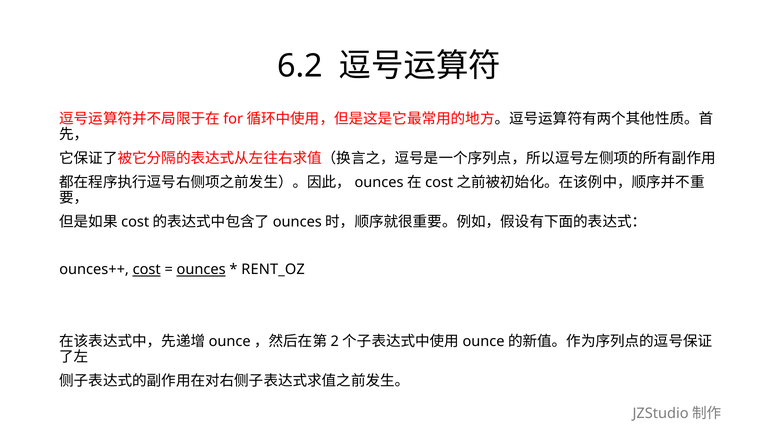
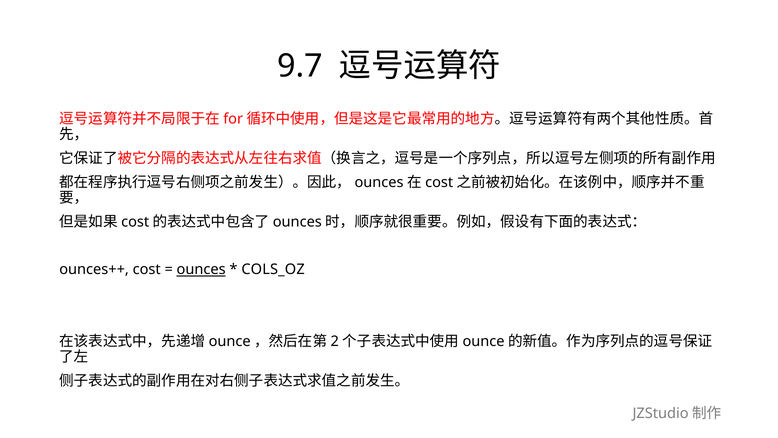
6.2: 6.2 -> 9.7
cost underline: present -> none
RENT_OZ: RENT_OZ -> COLS_OZ
